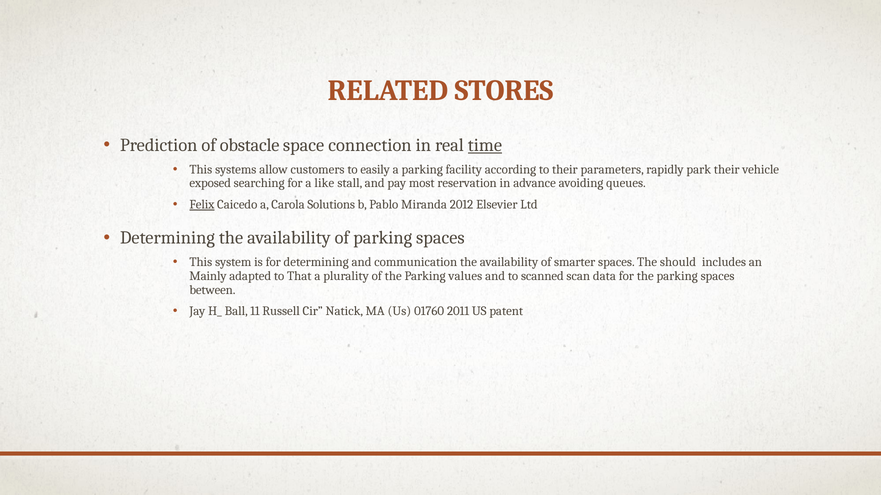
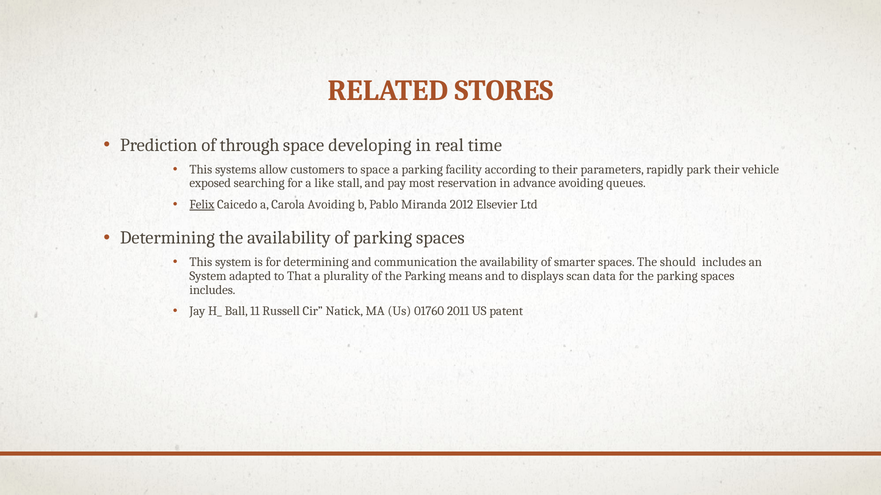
obstacle: obstacle -> through
connection: connection -> developing
time underline: present -> none
to easily: easily -> space
Carola Solutions: Solutions -> Avoiding
Mainly at (208, 276): Mainly -> System
values: values -> means
scanned: scanned -> displays
between at (212, 290): between -> includes
